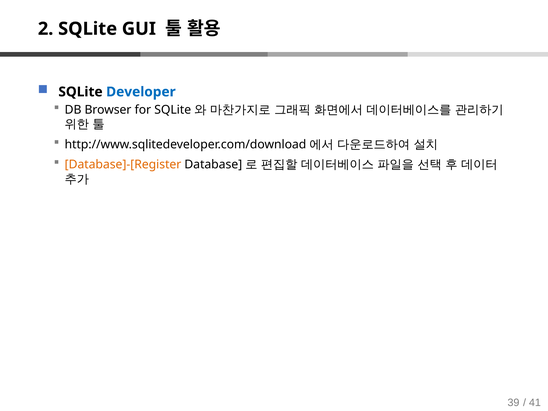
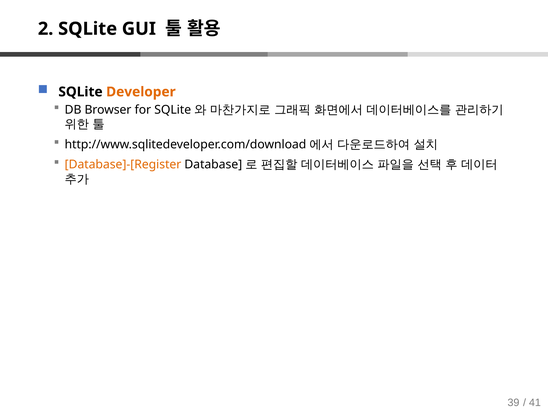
Developer colour: blue -> orange
